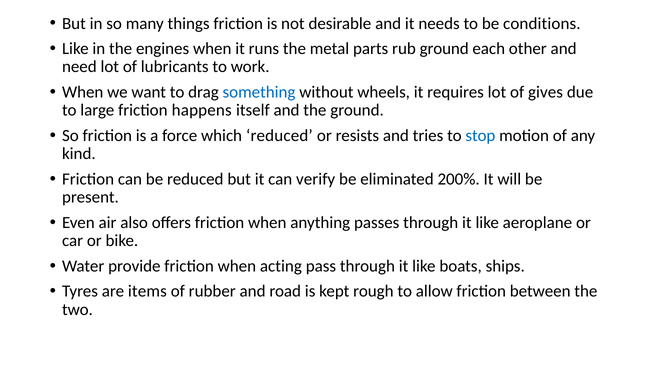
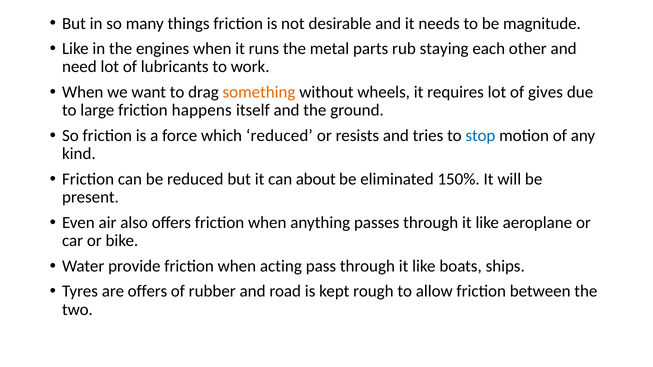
conditions: conditions -> magnitude
rub ground: ground -> staying
something colour: blue -> orange
verify: verify -> about
200%: 200% -> 150%
are items: items -> offers
